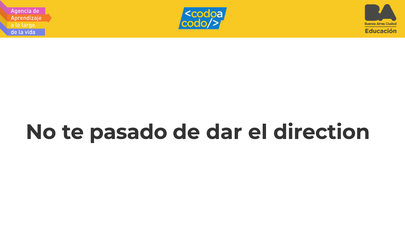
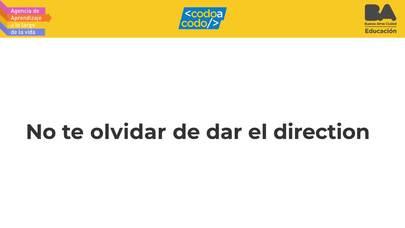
pasado: pasado -> olvidar
